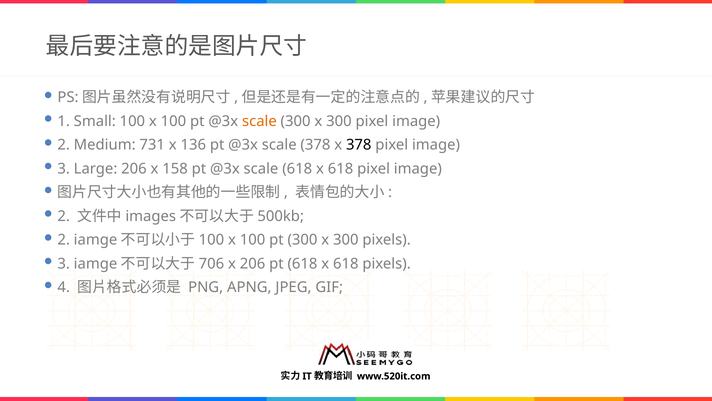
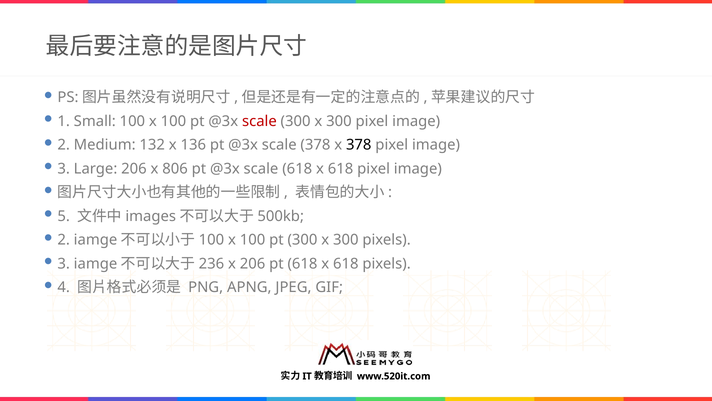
scale at (259, 121) colour: orange -> red
731: 731 -> 132
158: 158 -> 806
2 at (64, 216): 2 -> 5
706: 706 -> 236
